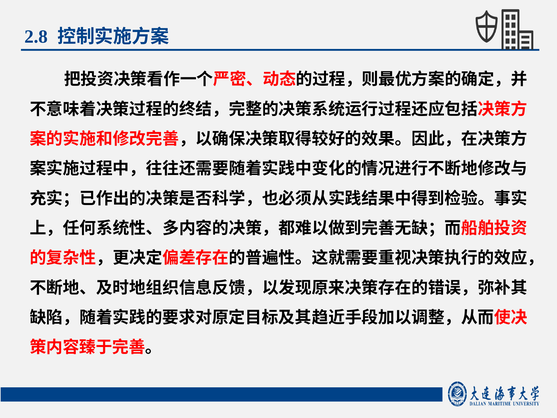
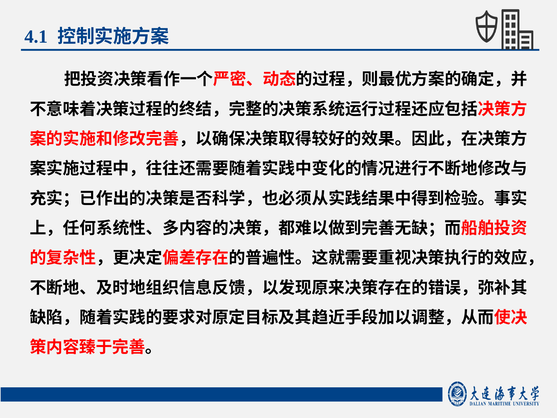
2.8: 2.8 -> 4.1
